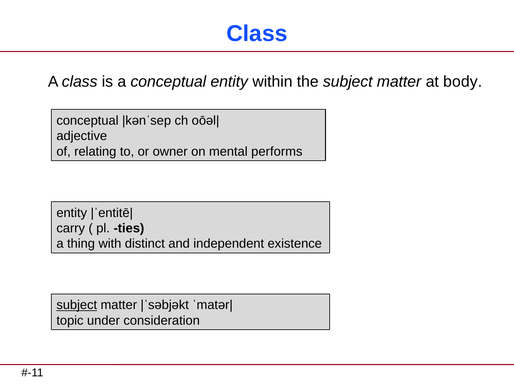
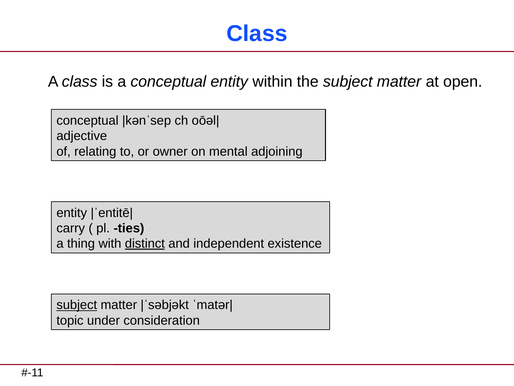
body: body -> open
performs: performs -> adjoining
distinct underline: none -> present
